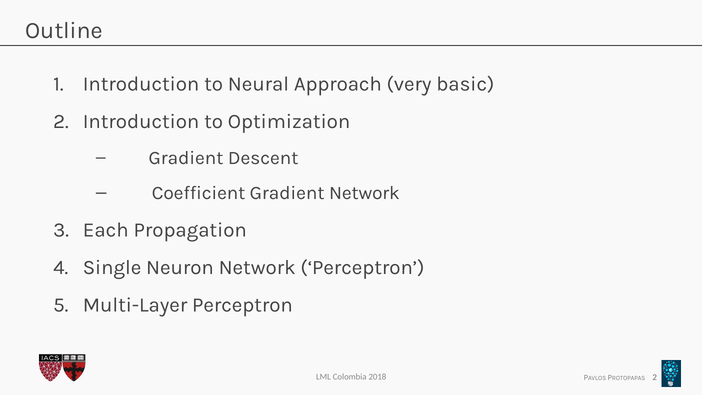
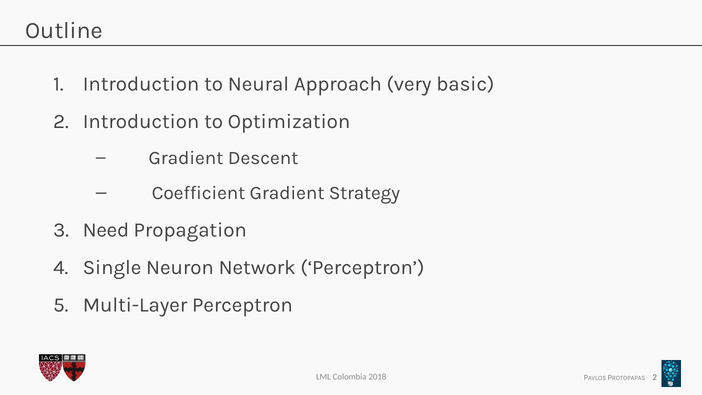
Gradient Network: Network -> Strategy
Each: Each -> Need
